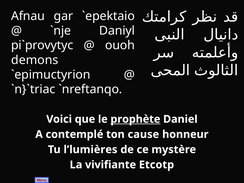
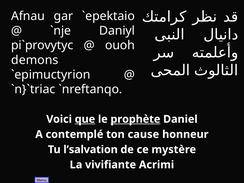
que underline: none -> present
l’lumières: l’lumières -> l’salvation
Etcotp: Etcotp -> Acrimi
